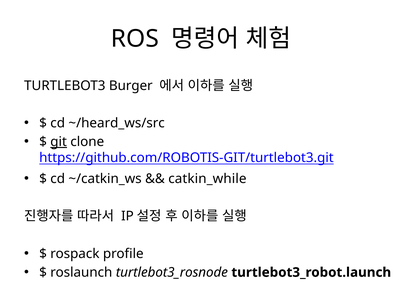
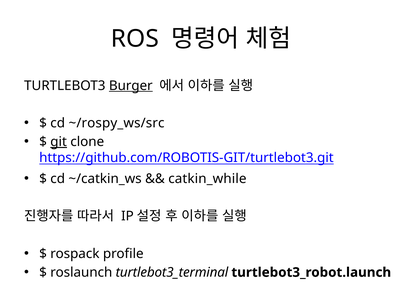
Burger underline: none -> present
~/heard_ws/src: ~/heard_ws/src -> ~/rospy_ws/src
turtlebot3_rosnode: turtlebot3_rosnode -> turtlebot3_terminal
